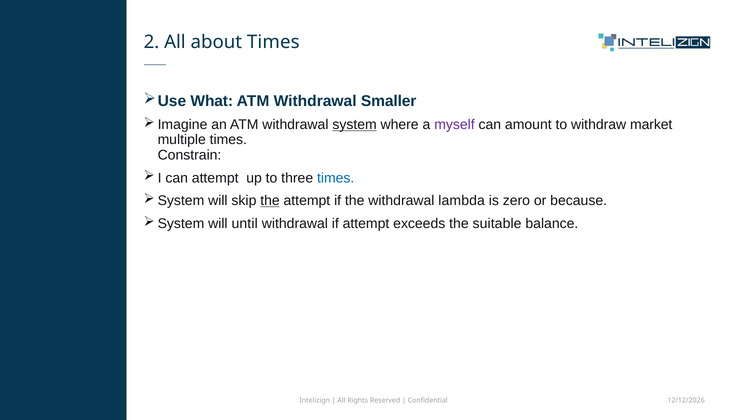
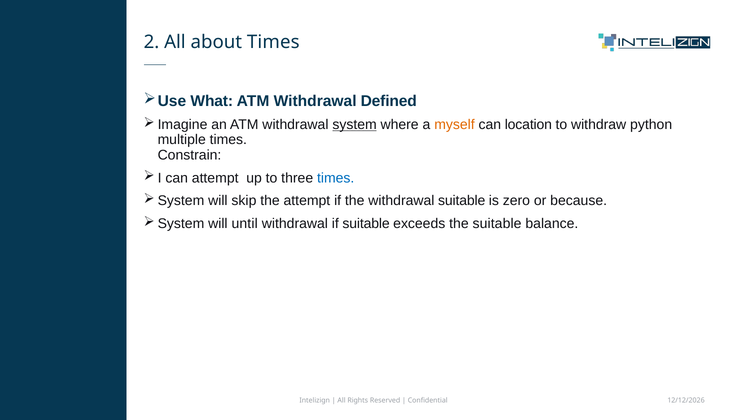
Smaller: Smaller -> Defined
myself colour: purple -> orange
amount: amount -> location
market: market -> python
the at (270, 201) underline: present -> none
withdrawal lambda: lambda -> suitable
if attempt: attempt -> suitable
